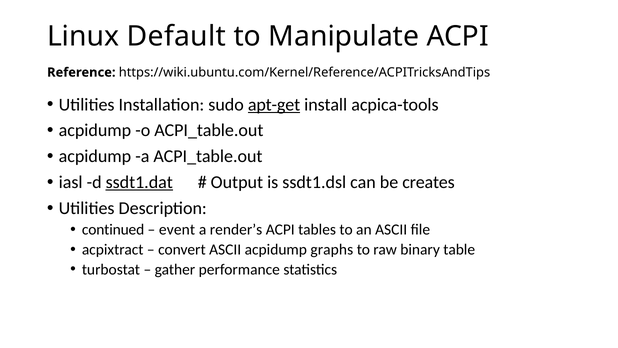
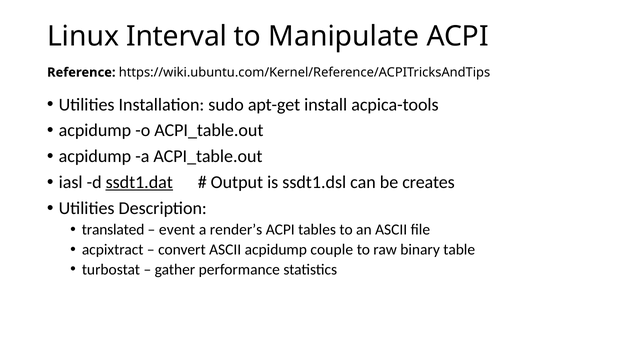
Default: Default -> Interval
apt-get underline: present -> none
continued: continued -> translated
graphs: graphs -> couple
